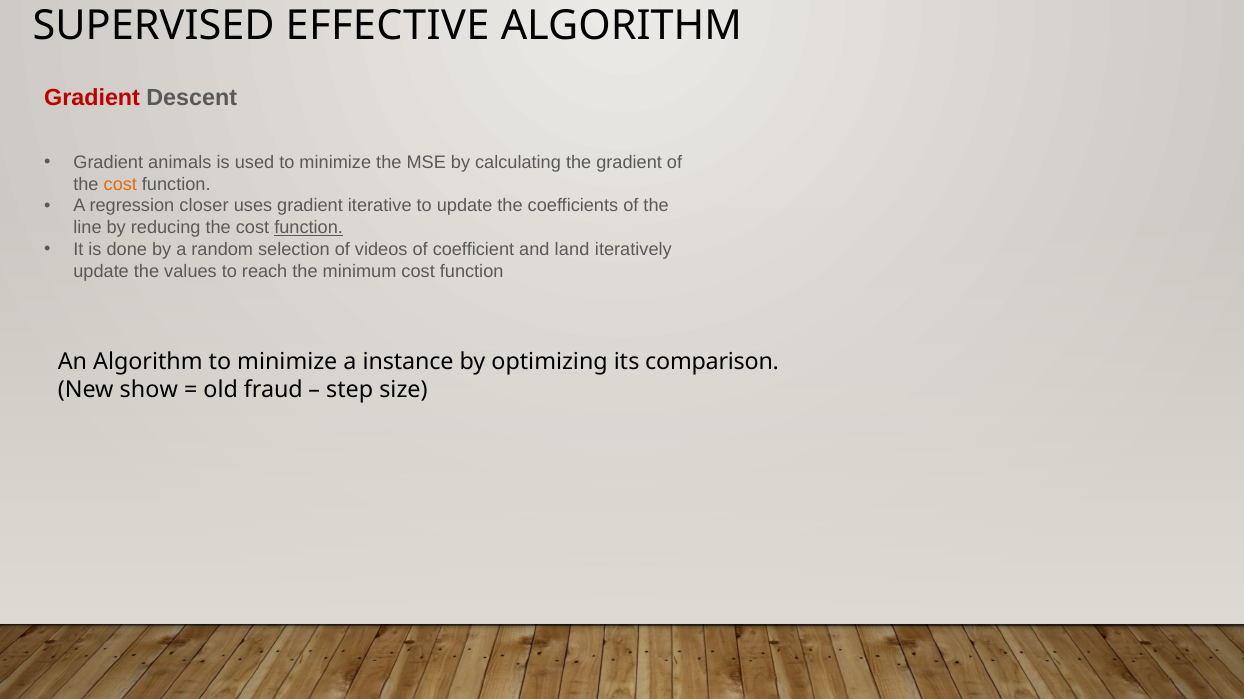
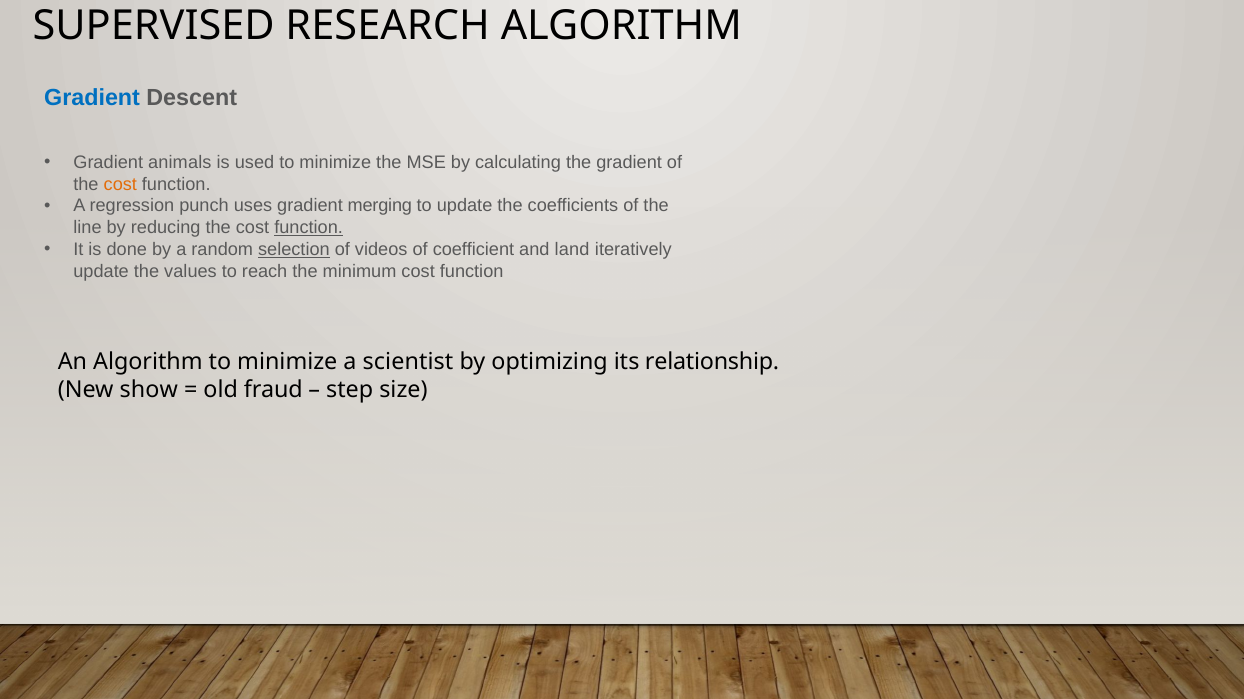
EFFECTIVE: EFFECTIVE -> RESEARCH
Gradient at (92, 98) colour: red -> blue
closer: closer -> punch
iterative: iterative -> merging
selection underline: none -> present
instance: instance -> scientist
comparison: comparison -> relationship
